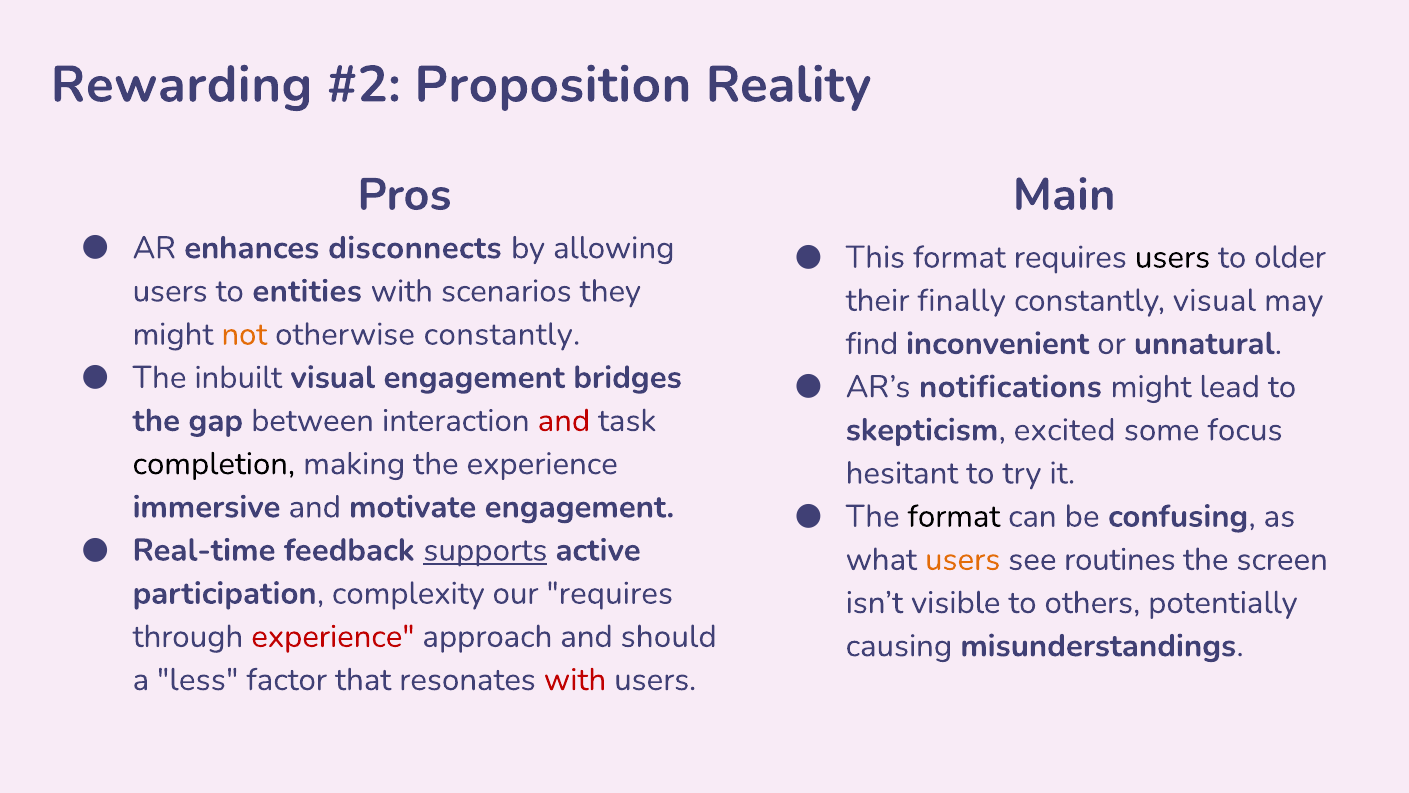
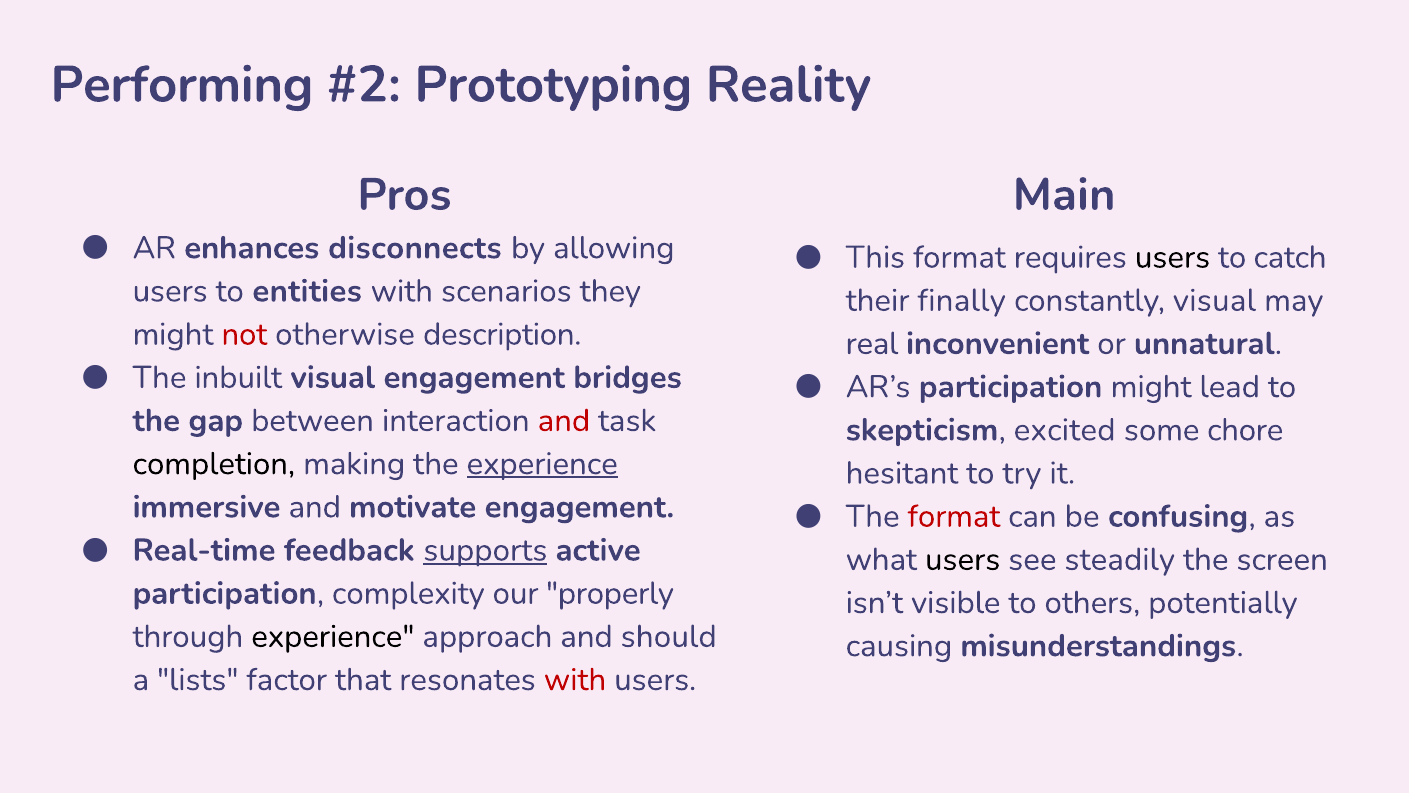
Rewarding: Rewarding -> Performing
Proposition: Proposition -> Prototyping
older: older -> catch
not colour: orange -> red
otherwise constantly: constantly -> description
find: find -> real
AR’s notifications: notifications -> participation
focus: focus -> chore
experience at (542, 464) underline: none -> present
format at (954, 516) colour: black -> red
users at (963, 559) colour: orange -> black
routines: routines -> steadily
our requires: requires -> properly
experience at (333, 636) colour: red -> black
less: less -> lists
